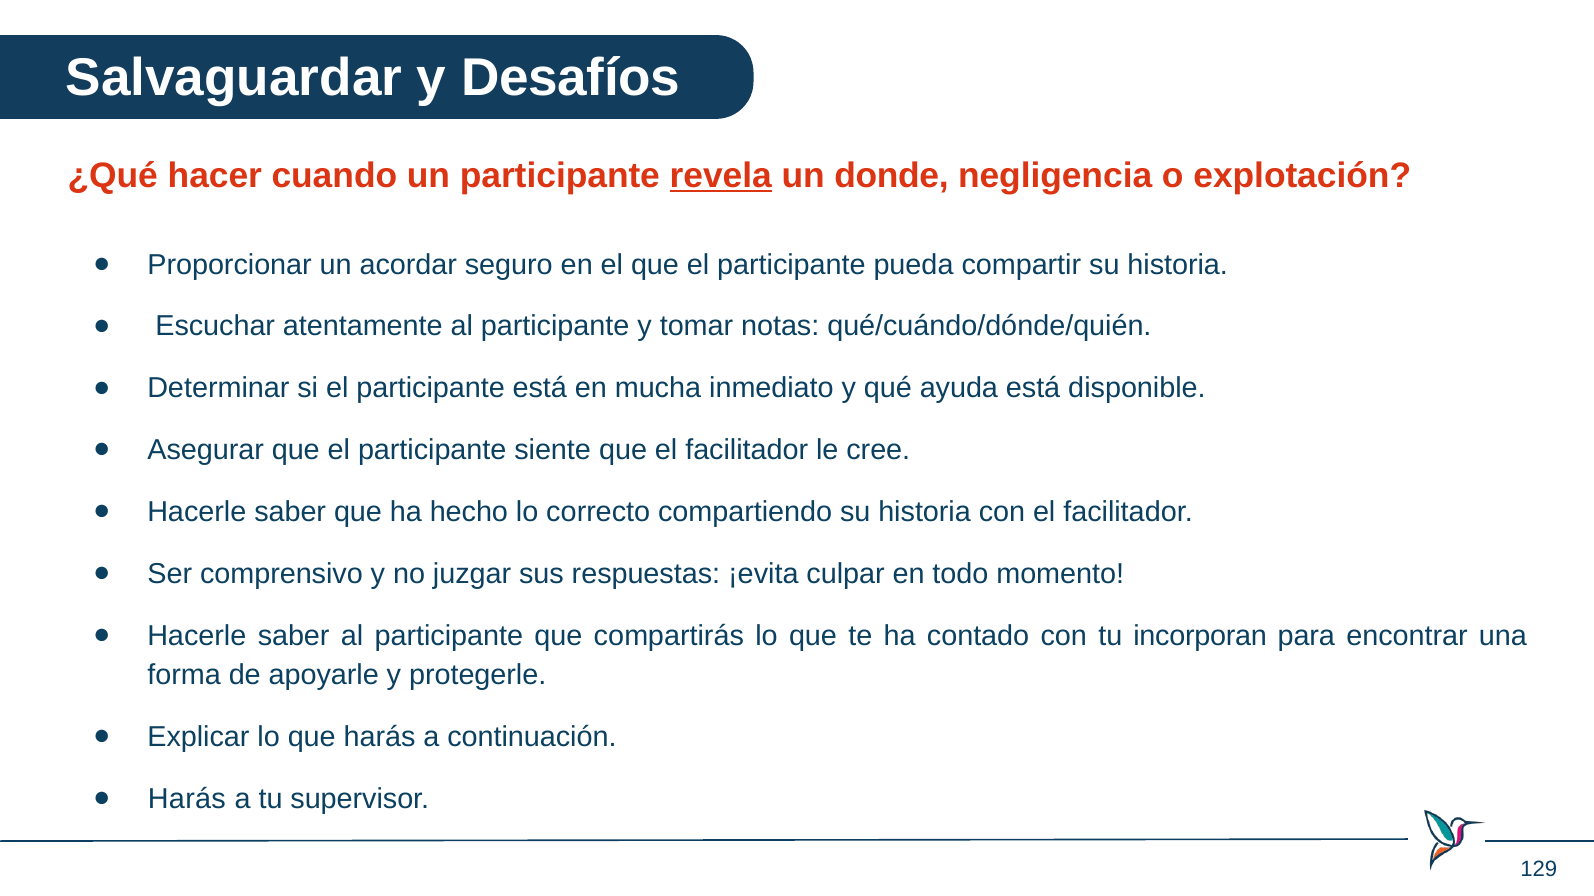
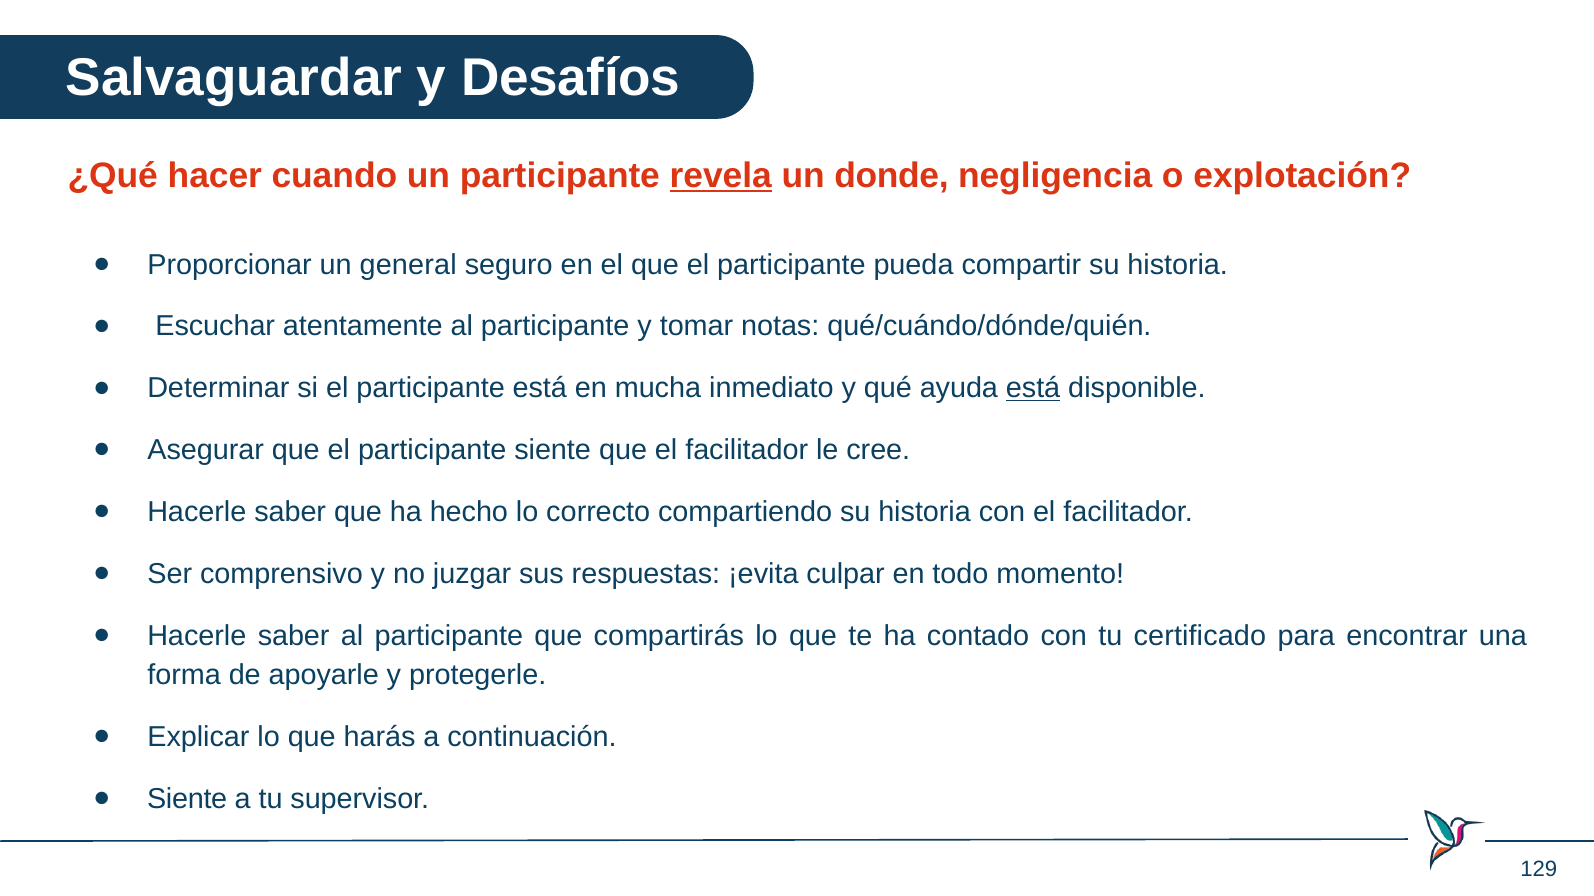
acordar: acordar -> general
está at (1033, 388) underline: none -> present
incorporan: incorporan -> certificado
Harás at (187, 799): Harás -> Siente
